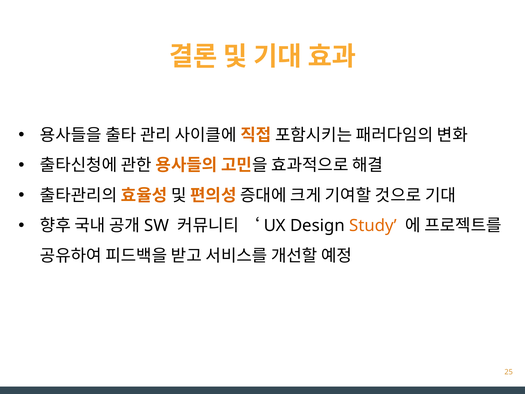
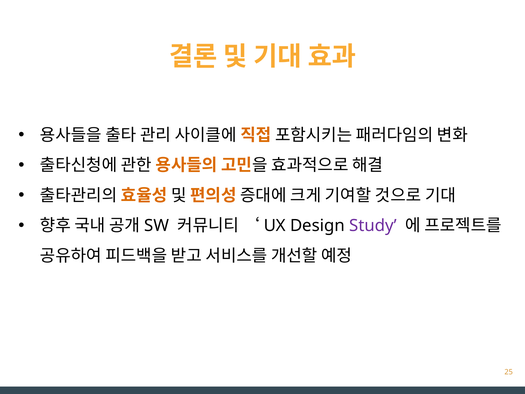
Study colour: orange -> purple
